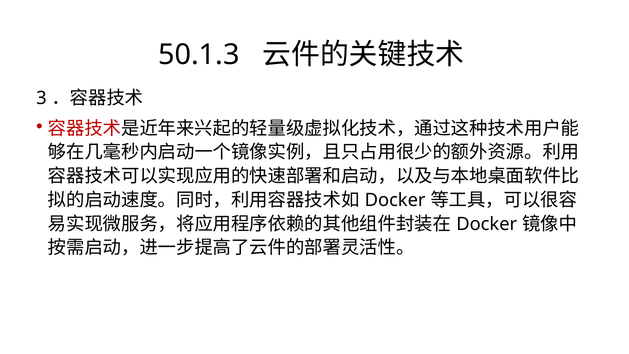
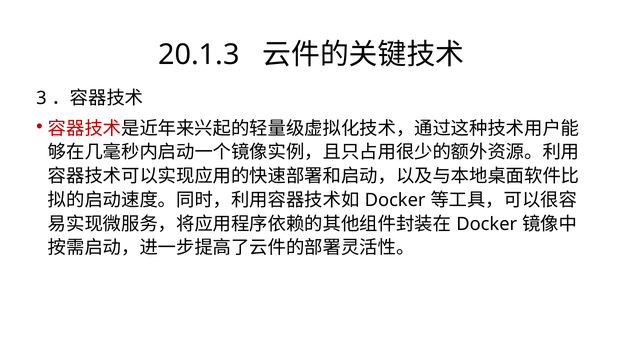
50.1.3: 50.1.3 -> 20.1.3
